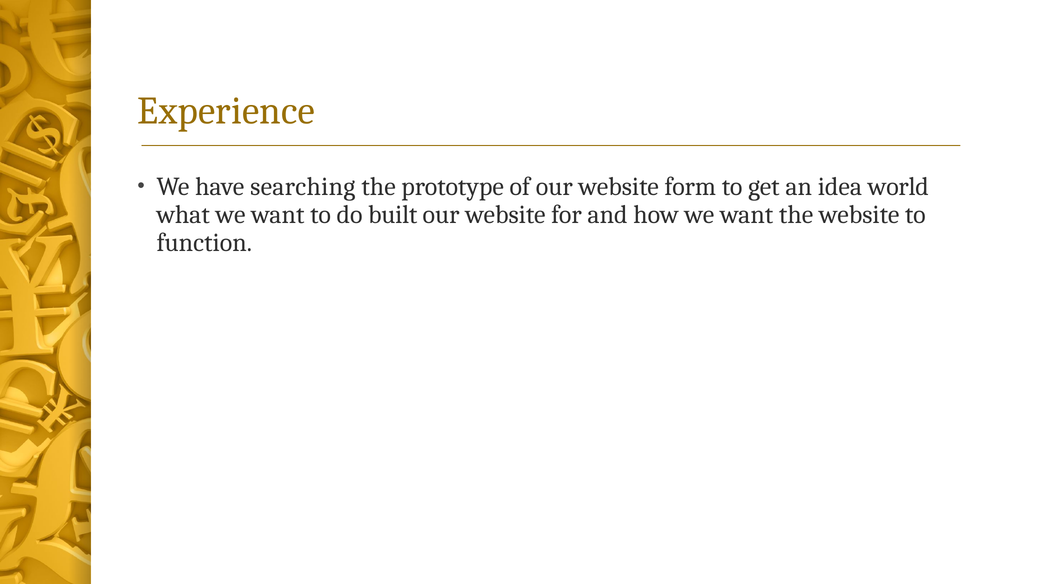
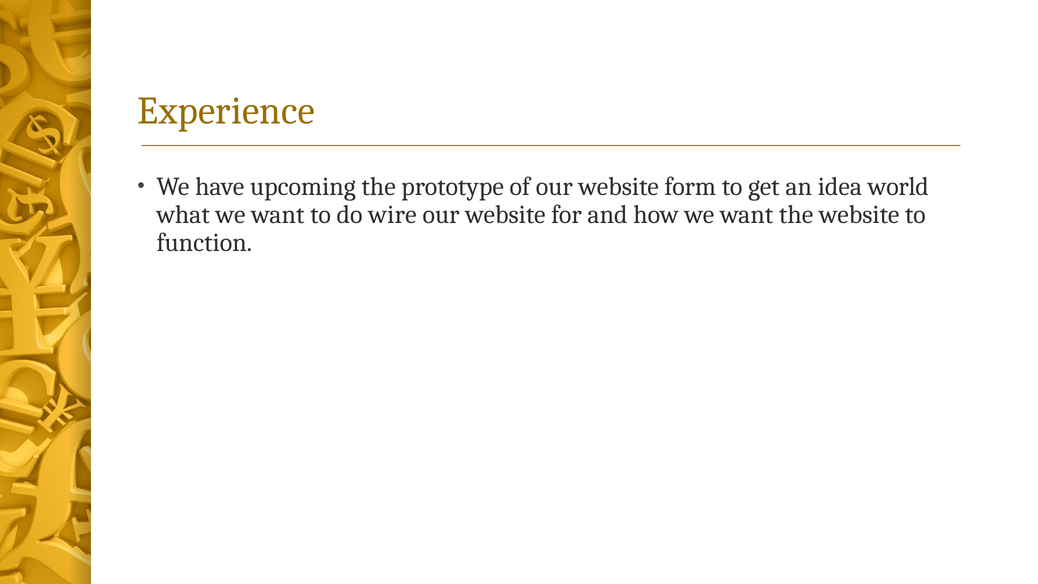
searching: searching -> upcoming
built: built -> wire
